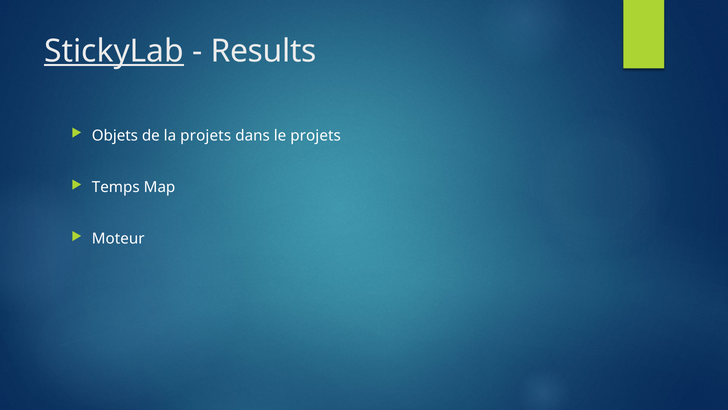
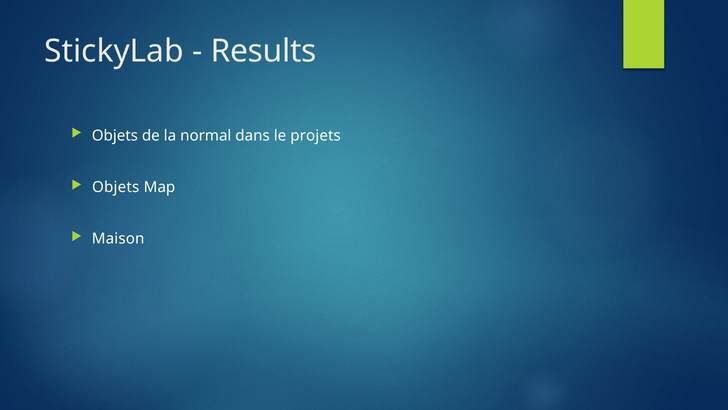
StickyLab underline: present -> none
la projets: projets -> normal
Temps at (116, 187): Temps -> Objets
Moteur: Moteur -> Maison
